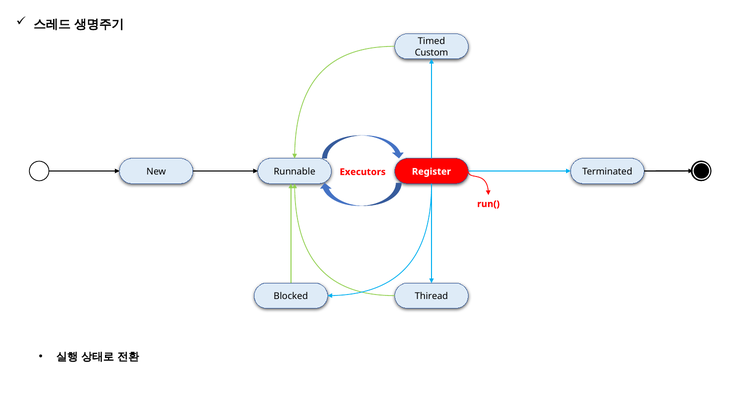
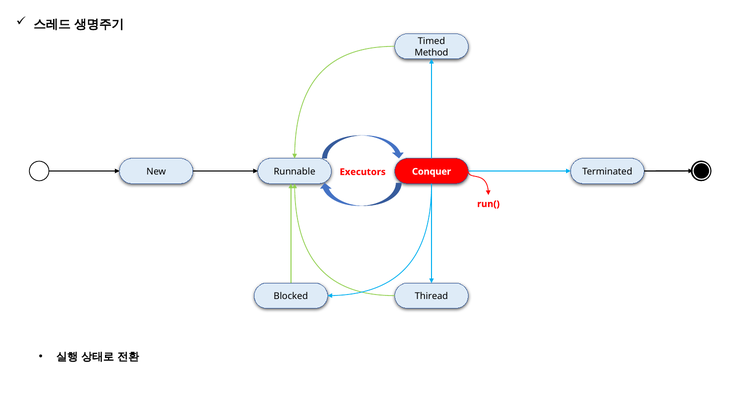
Custom: Custom -> Method
Register: Register -> Conquer
